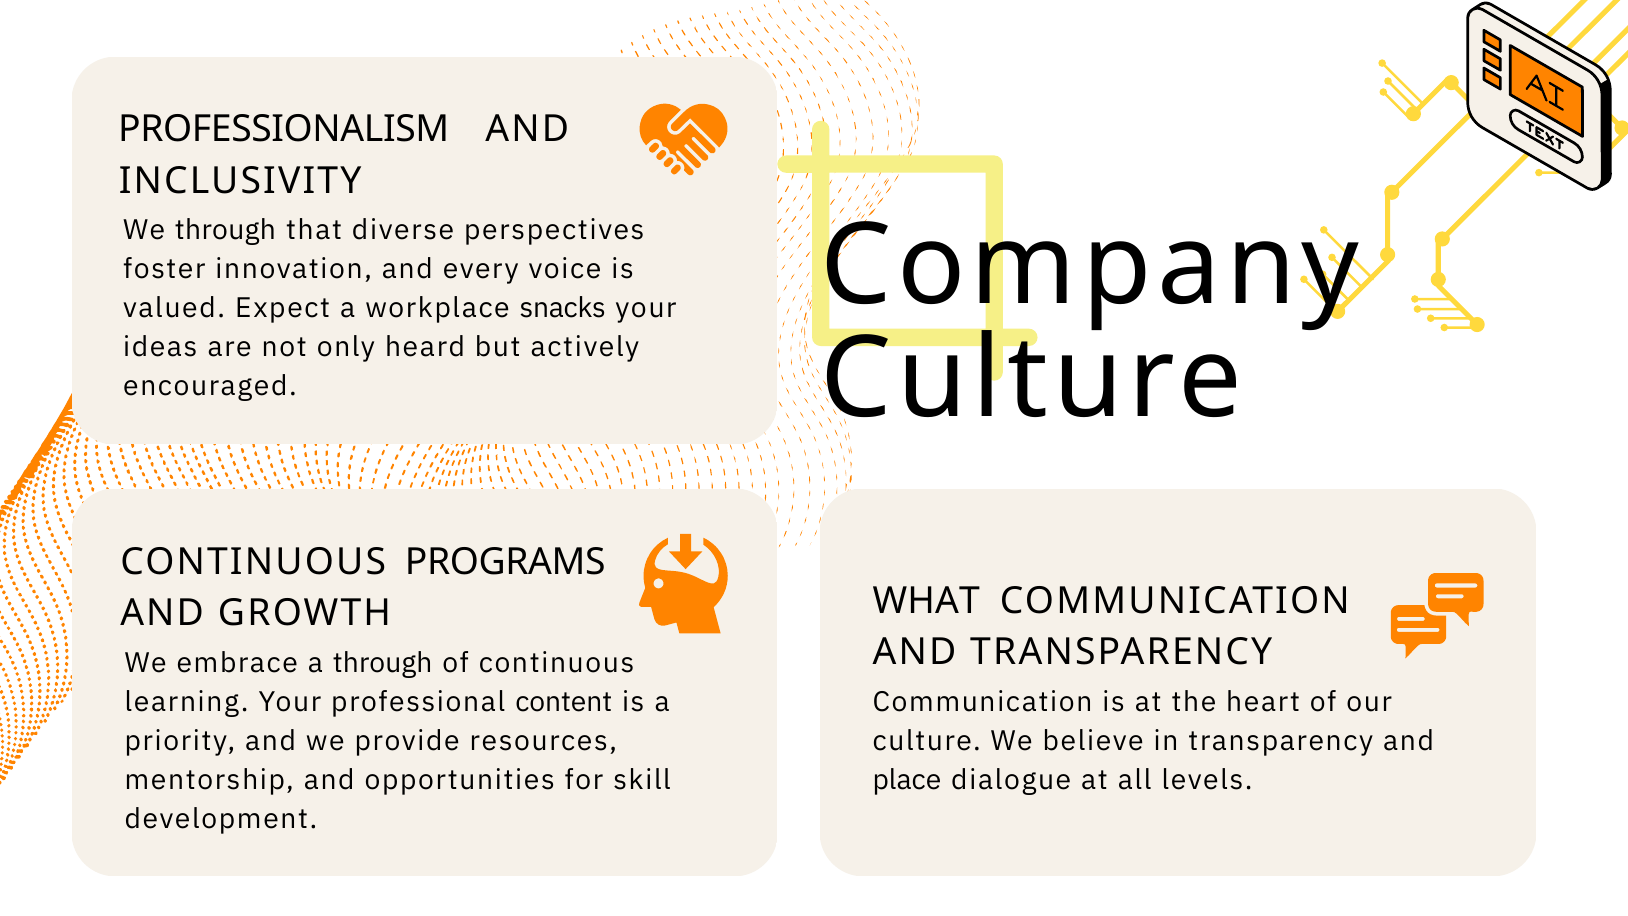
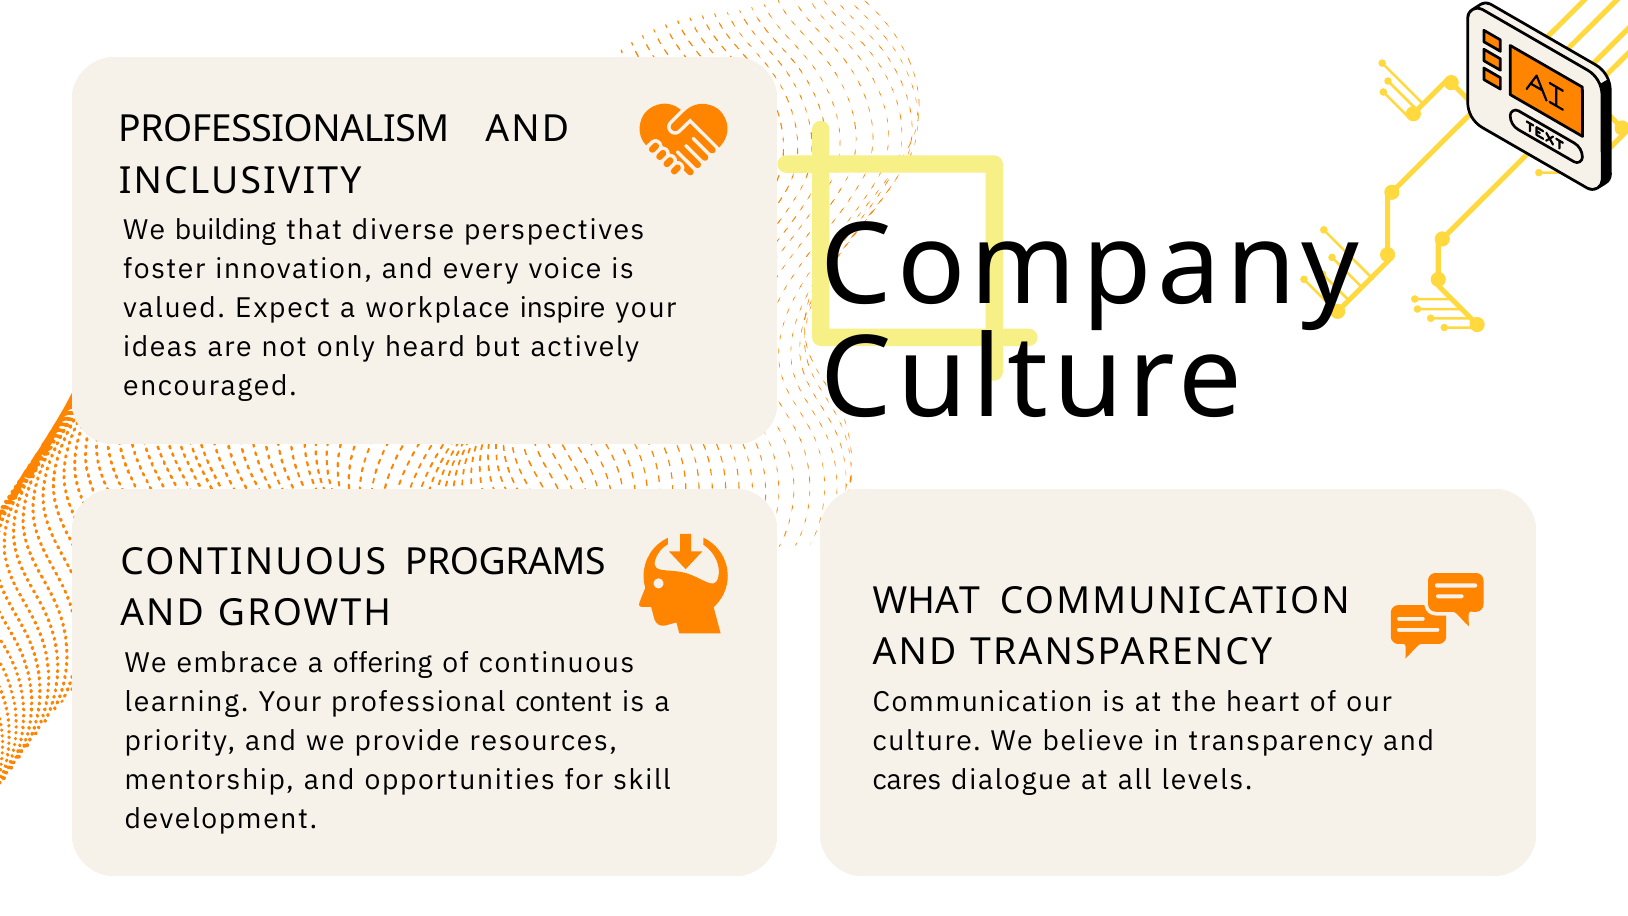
We through: through -> building
snacks: snacks -> inspire
a through: through -> offering
place: place -> cares
